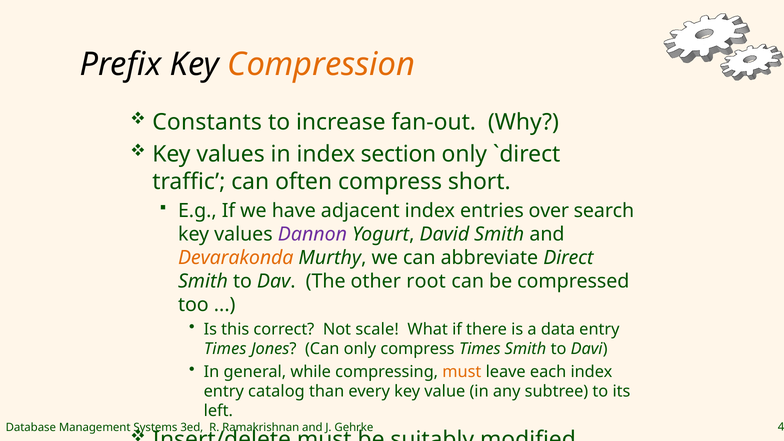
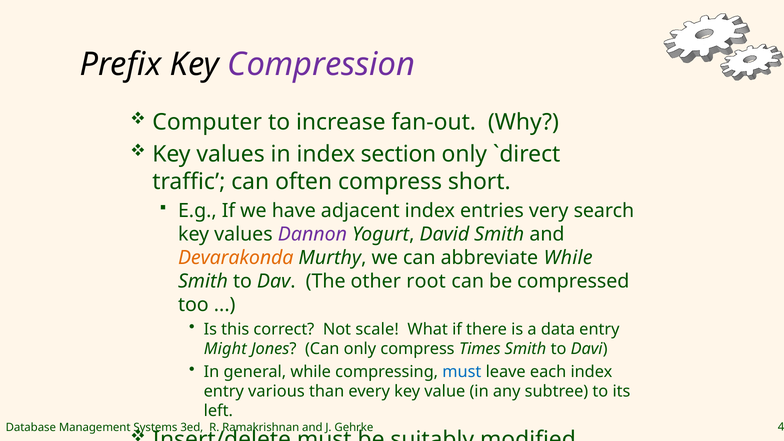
Compression colour: orange -> purple
Constants: Constants -> Computer
over: over -> very
abbreviate Direct: Direct -> While
Times at (225, 349): Times -> Might
must at (462, 372) colour: orange -> blue
catalog: catalog -> various
